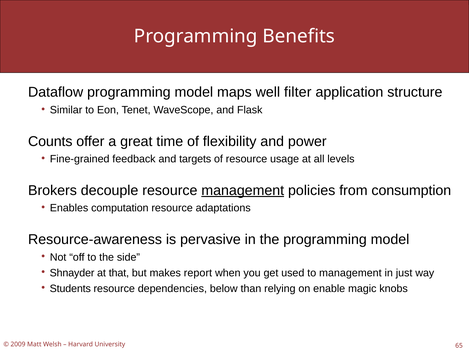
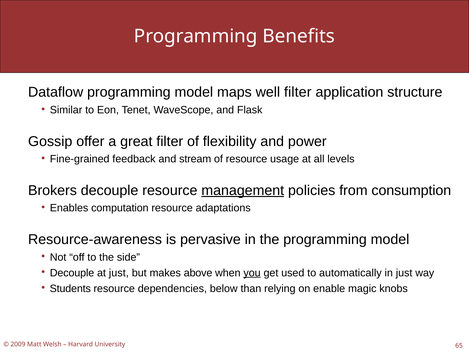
Counts: Counts -> Gossip
great time: time -> filter
targets: targets -> stream
Shnayder at (72, 273): Shnayder -> Decouple
at that: that -> just
report: report -> above
you underline: none -> present
to management: management -> automatically
